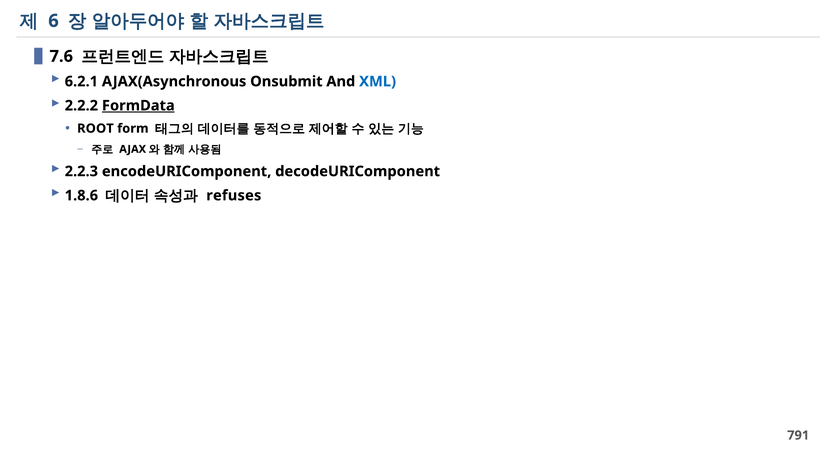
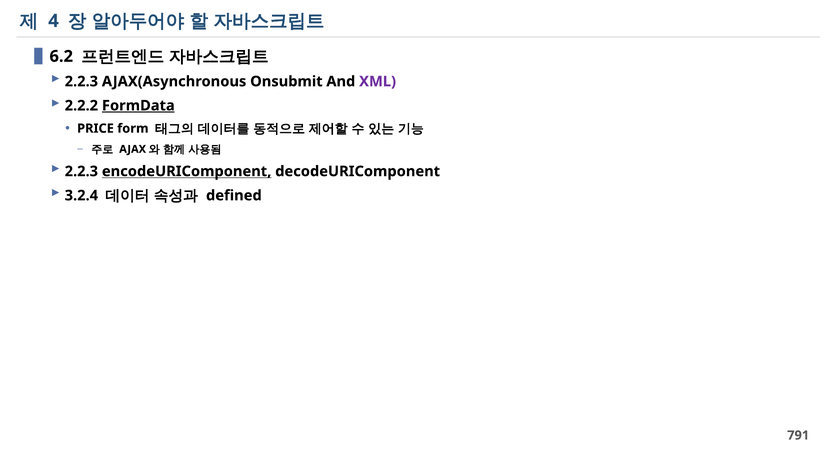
6: 6 -> 4
7.6: 7.6 -> 6.2
6.2.1 at (81, 81): 6.2.1 -> 2.2.3
XML colour: blue -> purple
ROOT: ROOT -> PRICE
encodeURIComponent underline: none -> present
1.8.6: 1.8.6 -> 3.2.4
refuses: refuses -> defined
